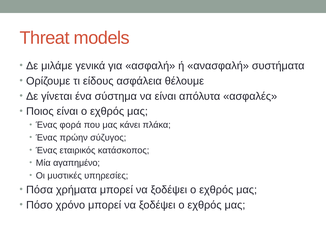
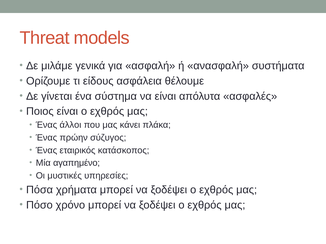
φορά: φορά -> άλλοι
